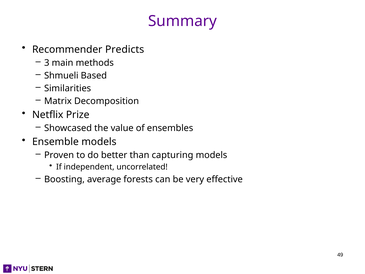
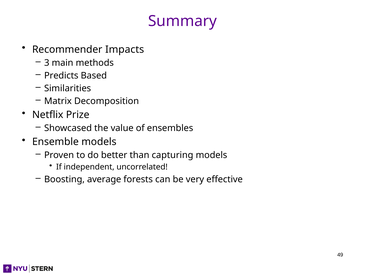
Predicts: Predicts -> Impacts
Shmueli: Shmueli -> Predicts
